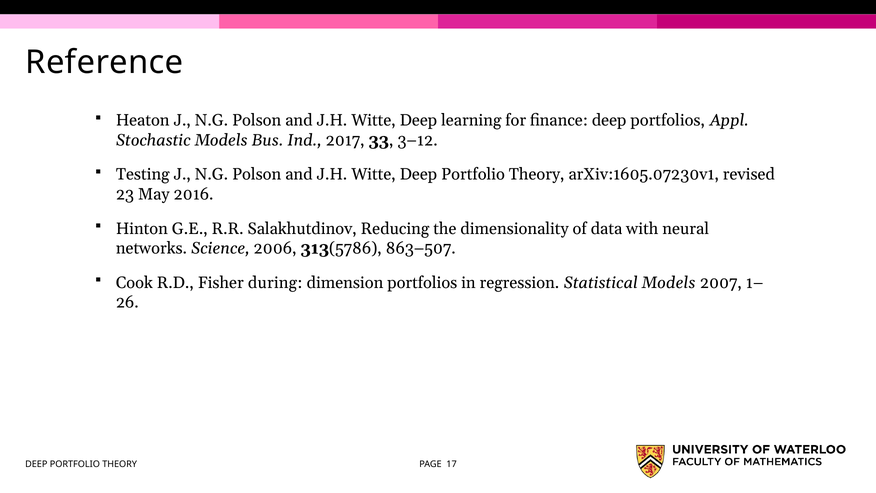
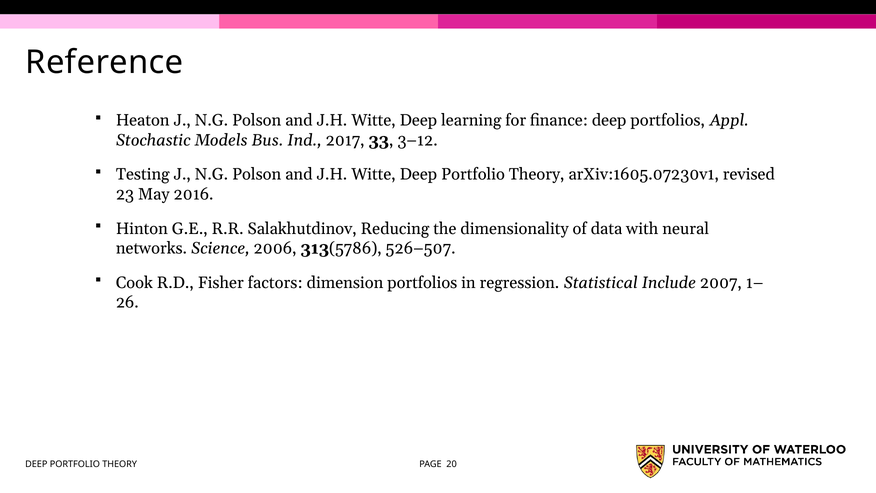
863–507: 863–507 -> 526–507
during: during -> factors
Statistical Models: Models -> Include
17: 17 -> 20
